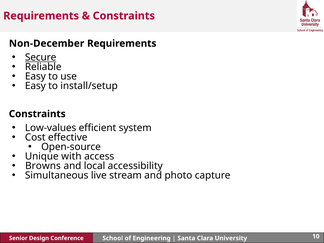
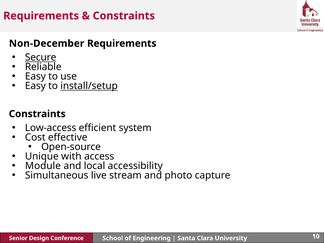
install/setup underline: none -> present
Low-values: Low-values -> Low-access
Browns: Browns -> Module
